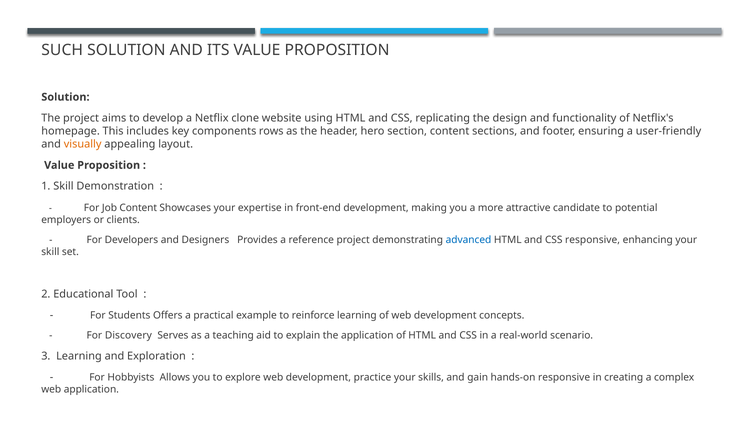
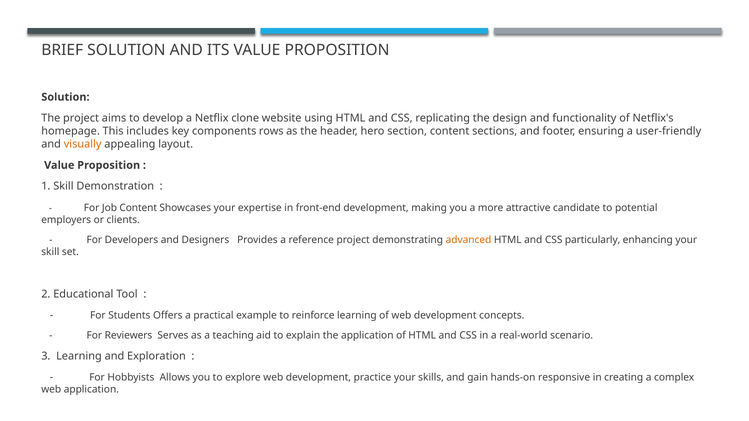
SUCH: SUCH -> BRIEF
advanced colour: blue -> orange
CSS responsive: responsive -> particularly
Discovery: Discovery -> Reviewers
